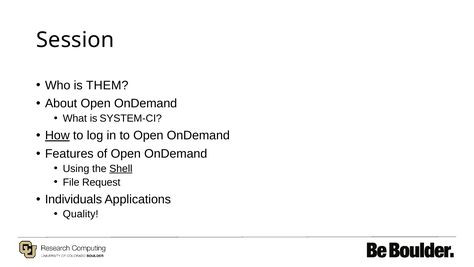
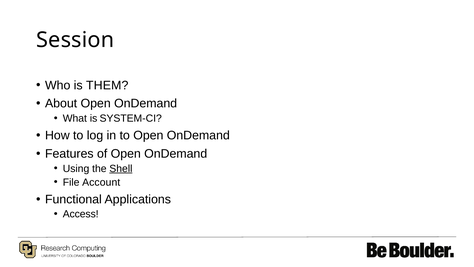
How underline: present -> none
Request: Request -> Account
Individuals: Individuals -> Functional
Quality: Quality -> Access
